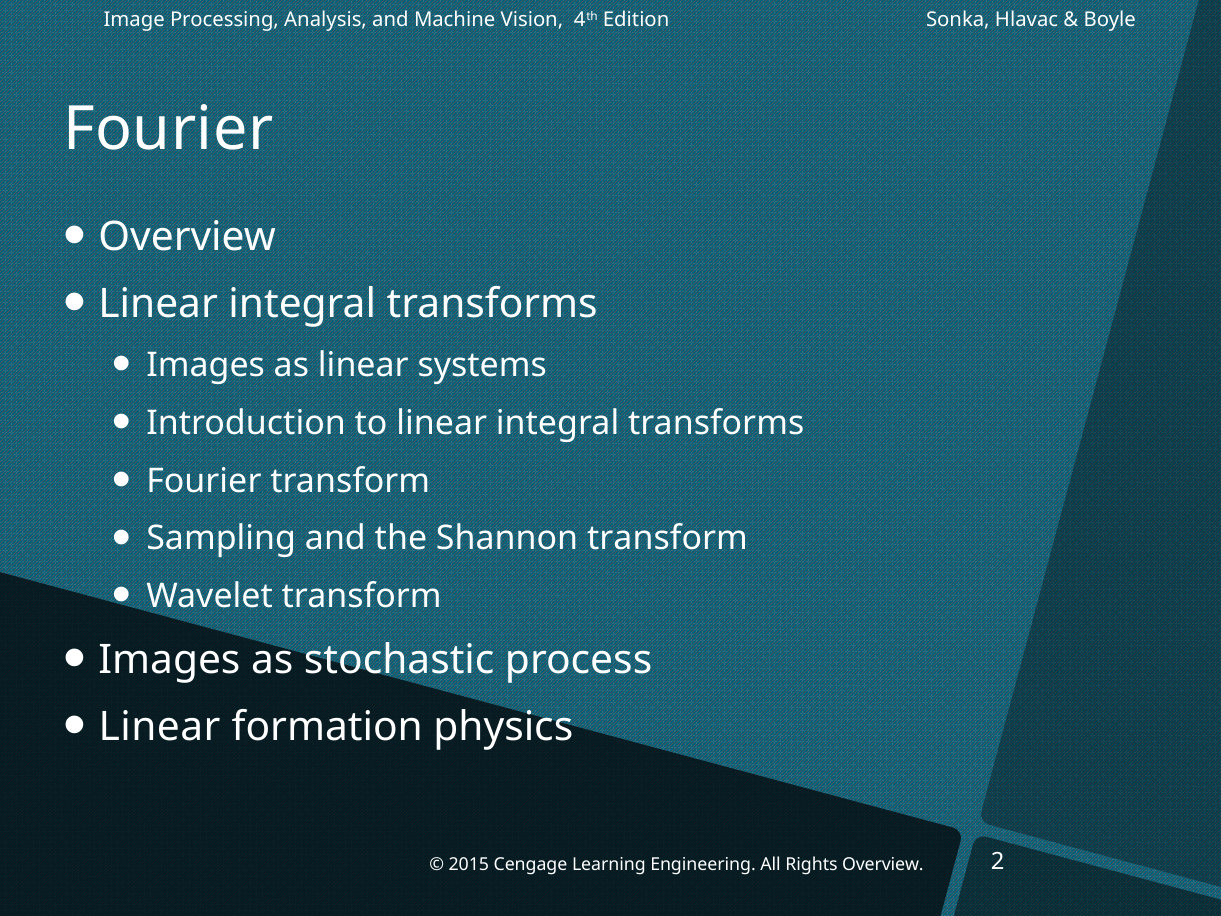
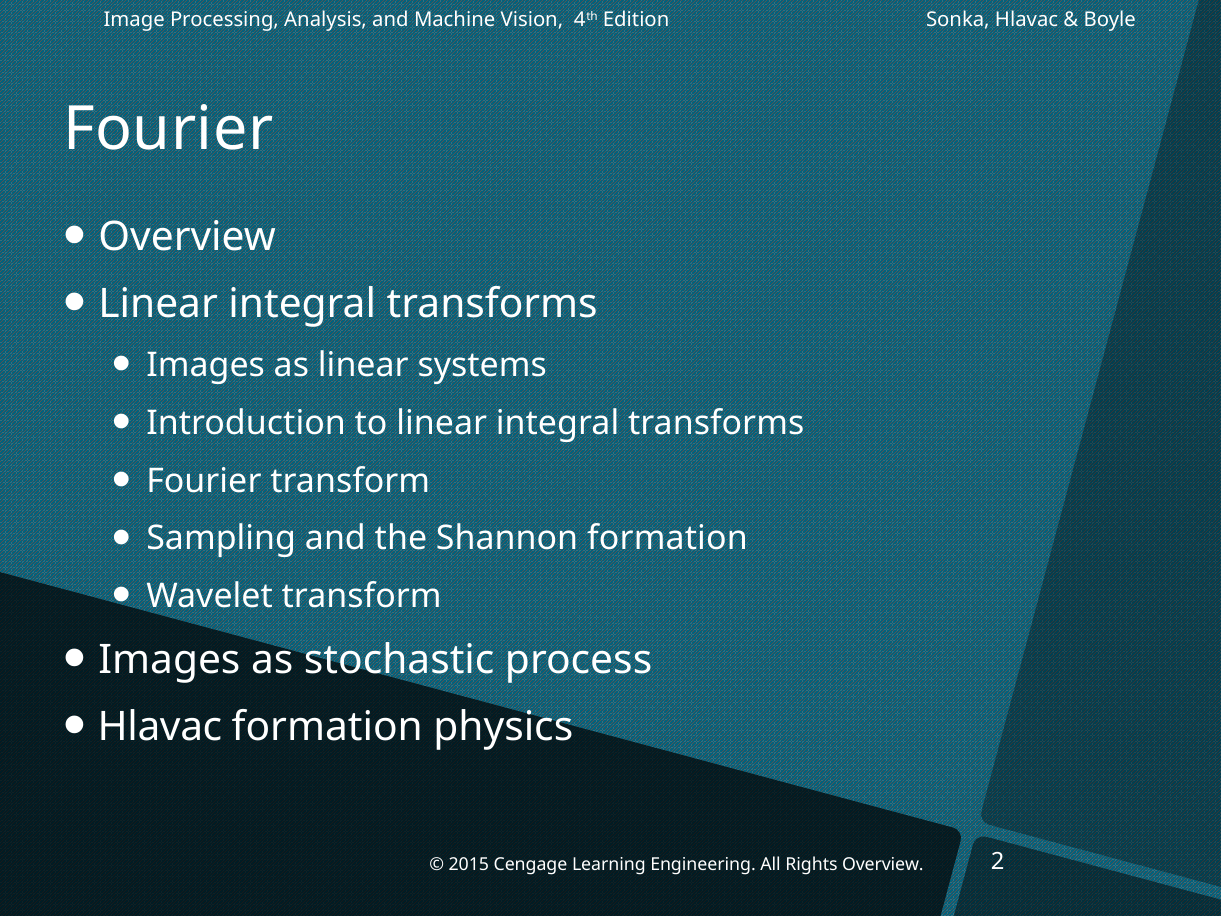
Shannon transform: transform -> formation
Linear at (160, 727): Linear -> Hlavac
